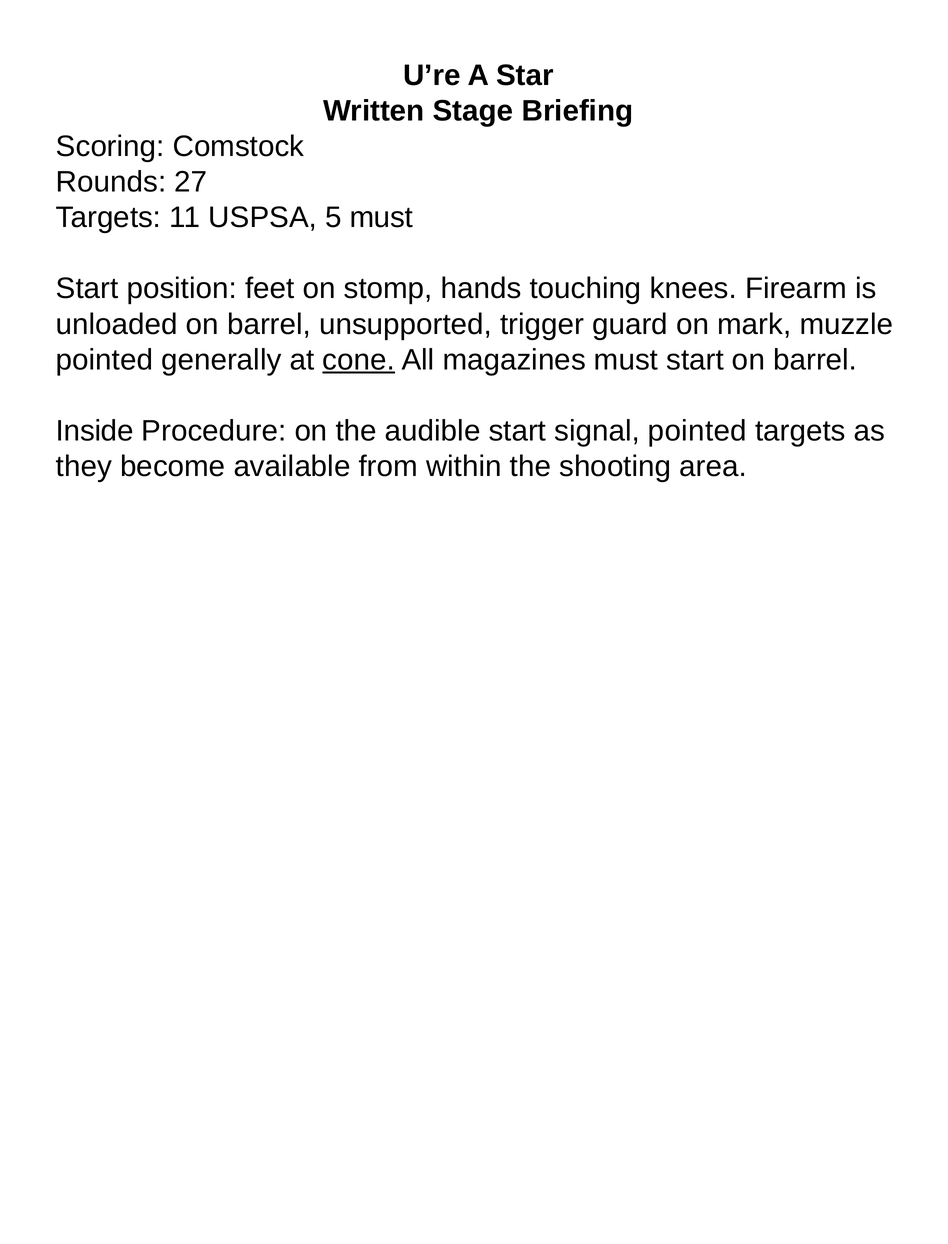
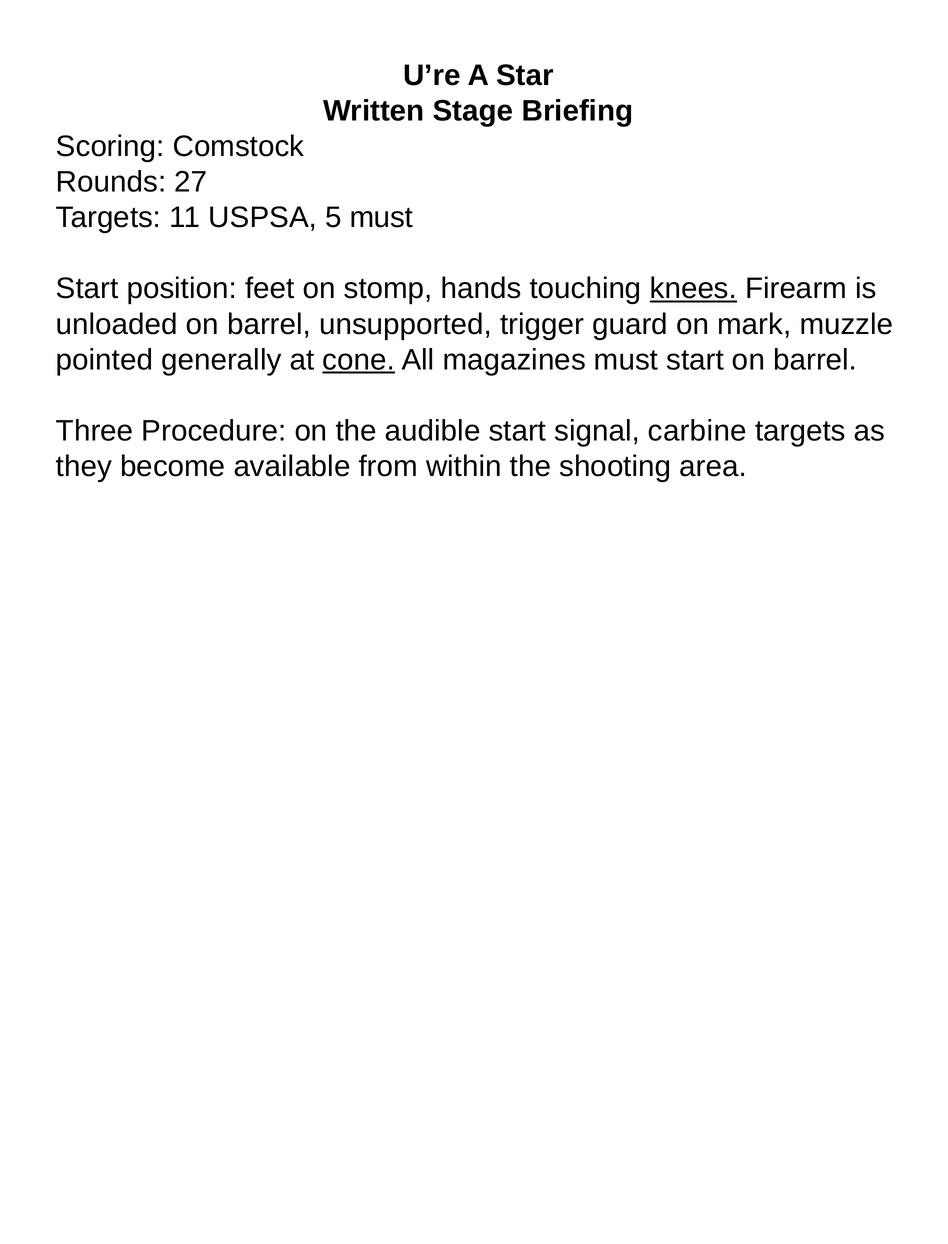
knees underline: none -> present
Inside: Inside -> Three
signal pointed: pointed -> carbine
